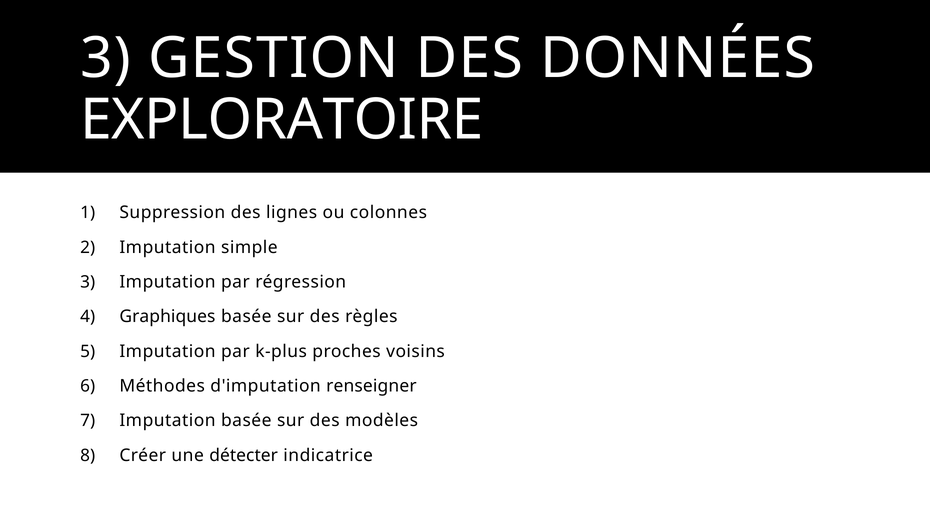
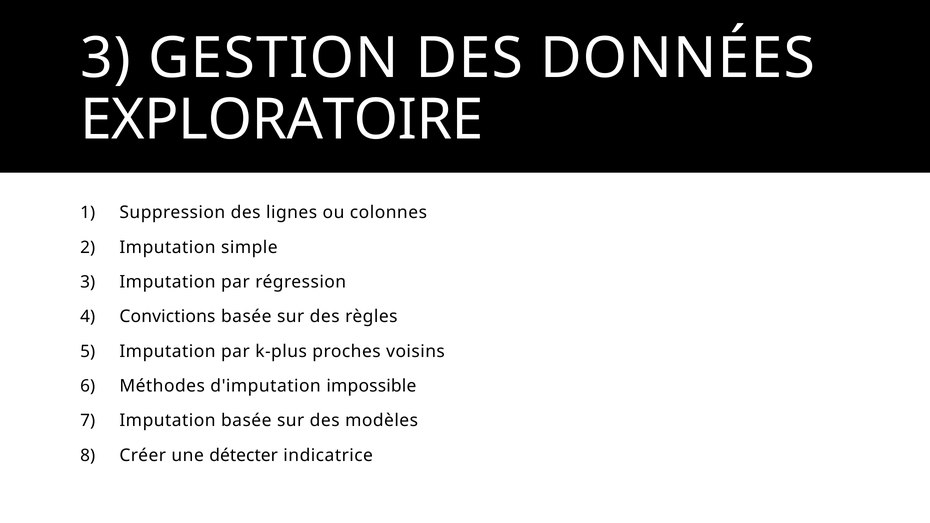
Graphiques: Graphiques -> Convictions
renseigner: renseigner -> impossible
